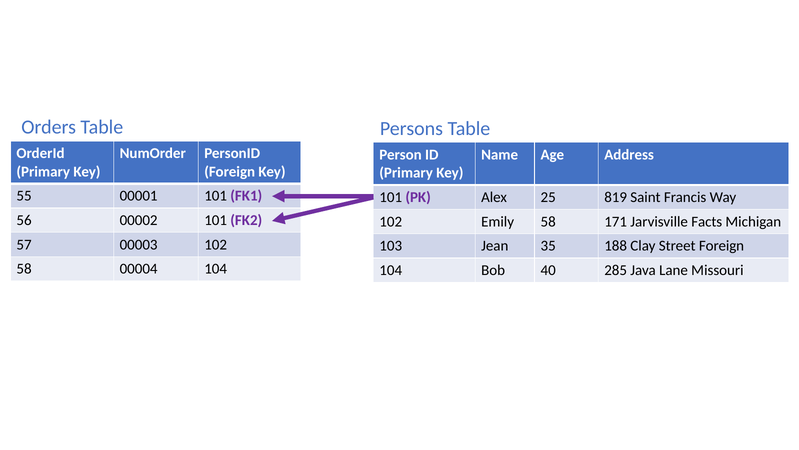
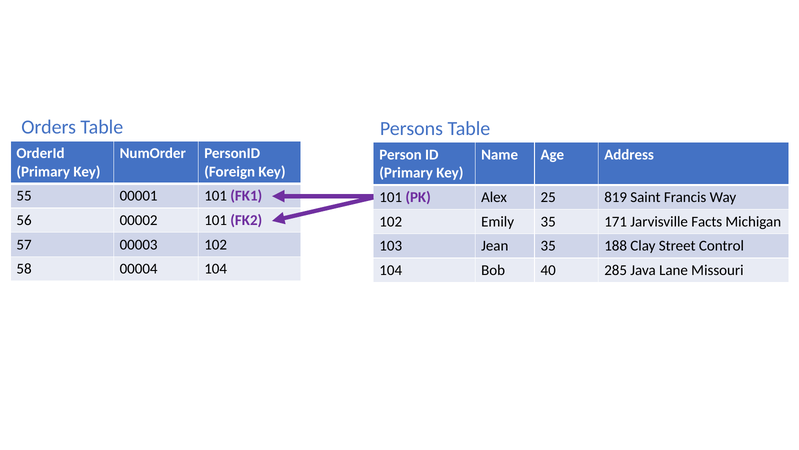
Emily 58: 58 -> 35
Street Foreign: Foreign -> Control
